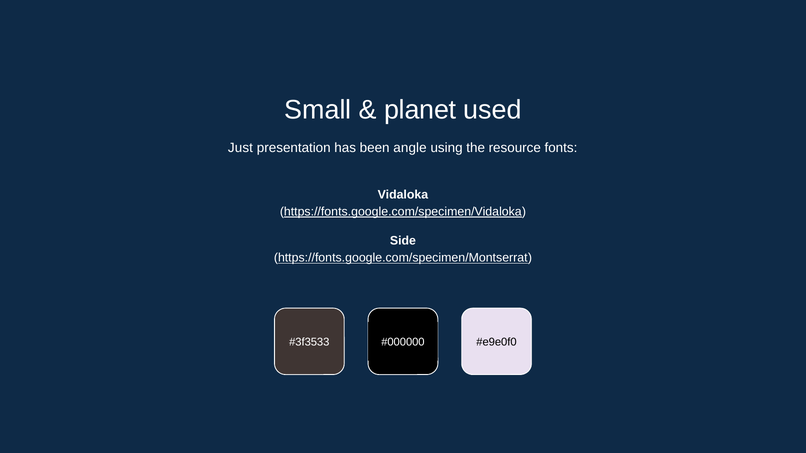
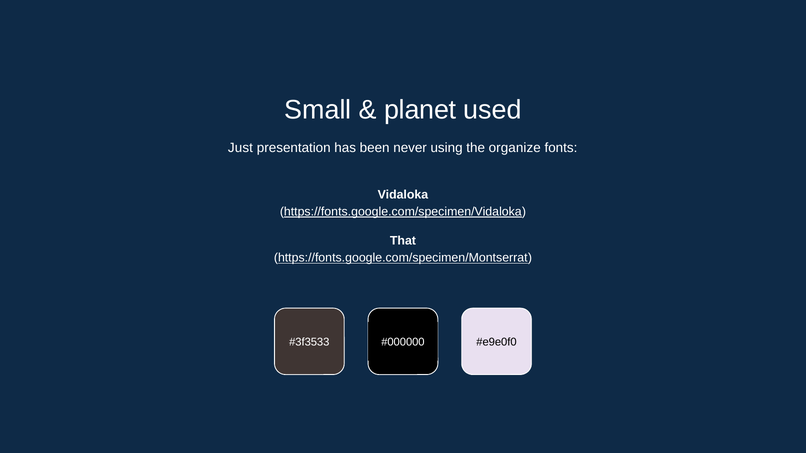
angle: angle -> never
resource: resource -> organize
Side: Side -> That
